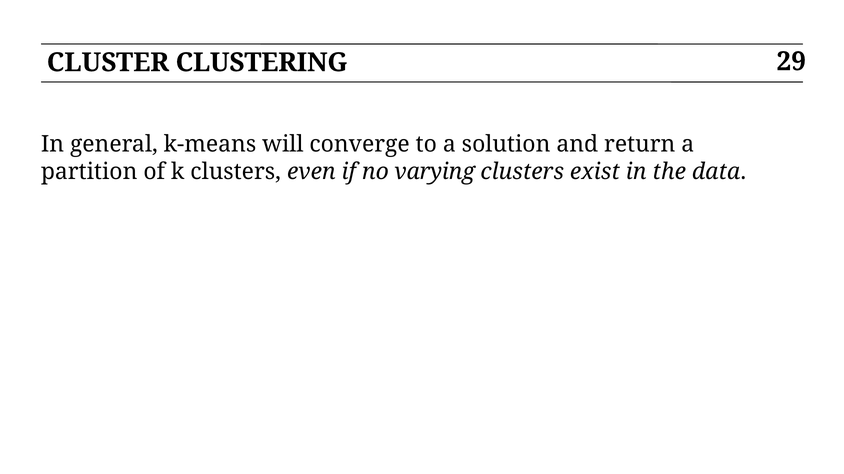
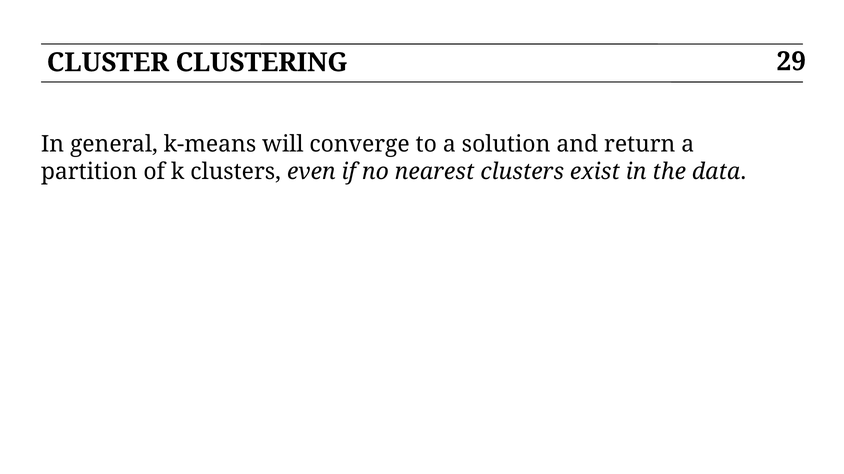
varying: varying -> nearest
